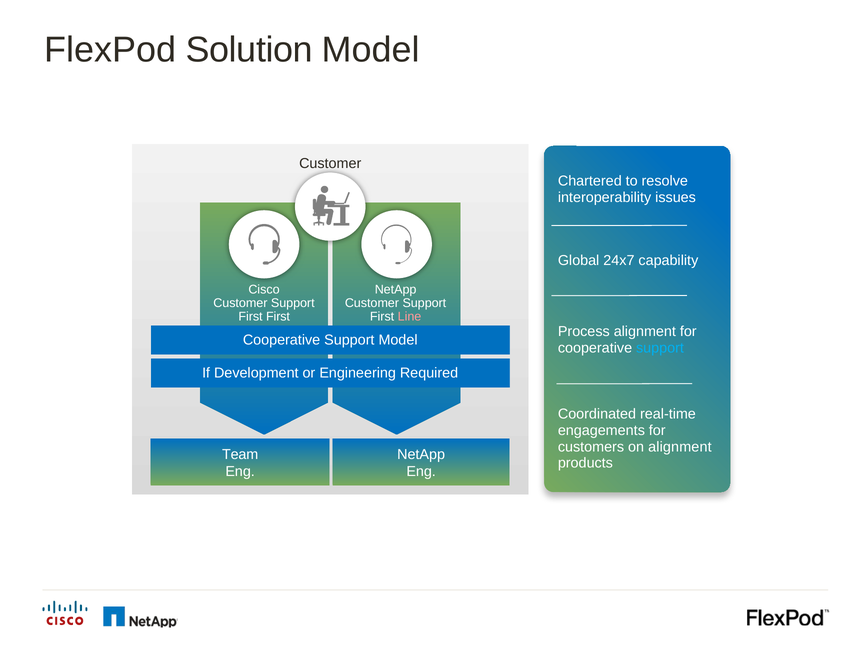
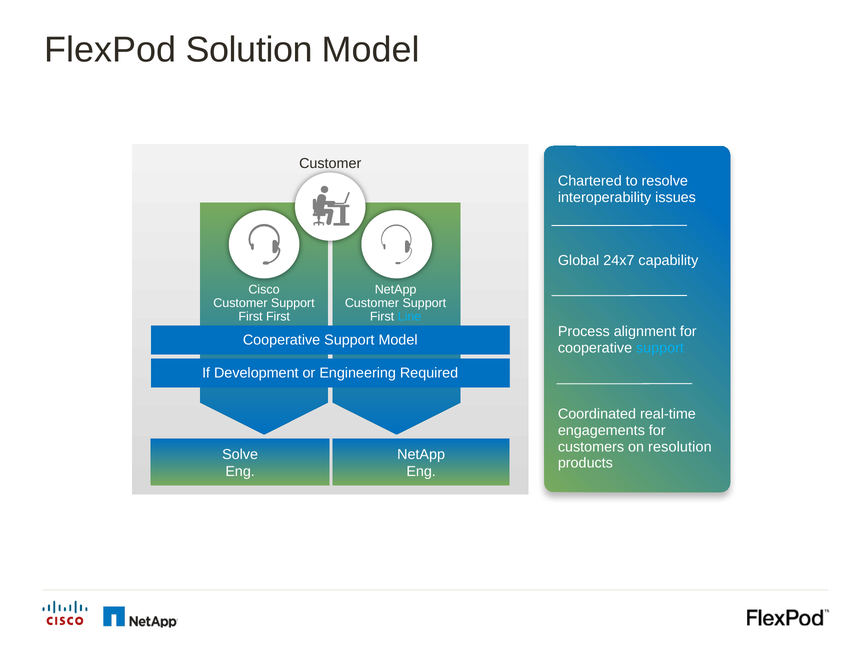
Line colour: pink -> light blue
on alignment: alignment -> resolution
Team: Team -> Solve
